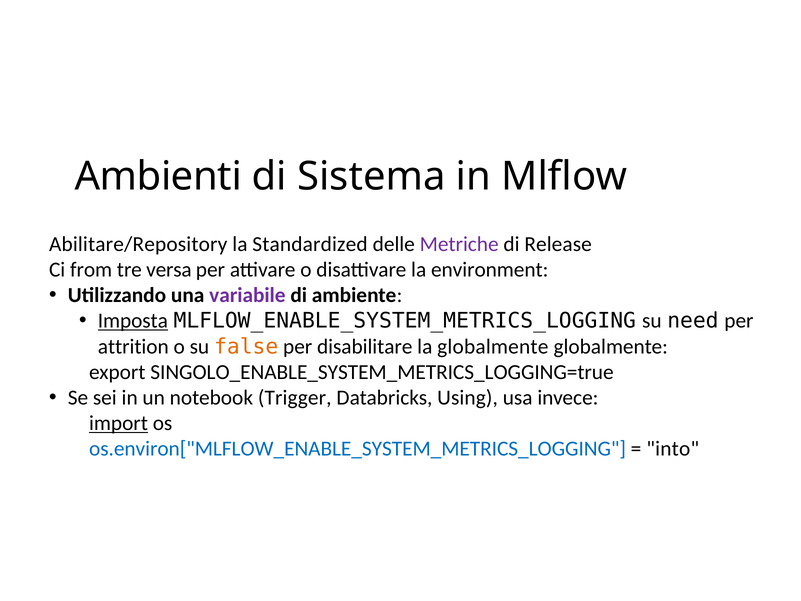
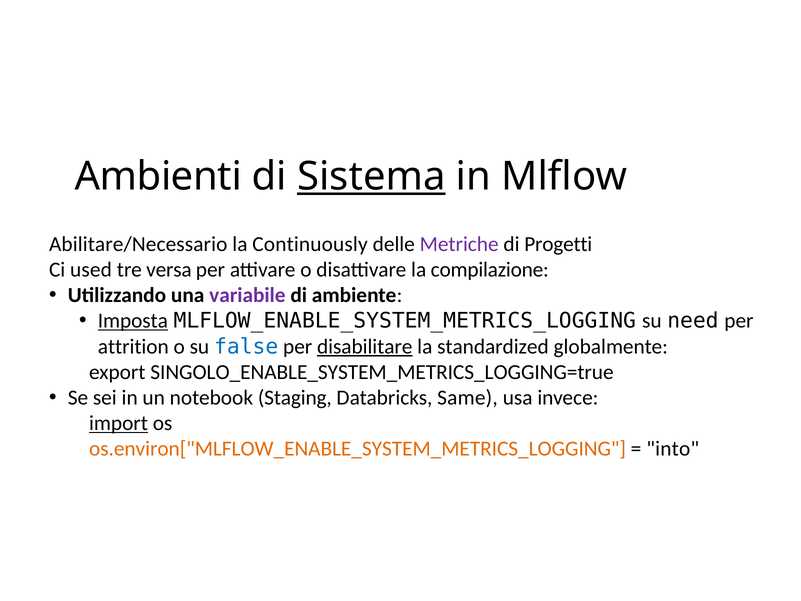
Sistema underline: none -> present
Abilitare/Repository: Abilitare/Repository -> Abilitare/Necessario
Standardized: Standardized -> Continuously
Release: Release -> Progetti
from: from -> used
environment: environment -> compilazione
false colour: orange -> blue
disabilitare underline: none -> present
la globalmente: globalmente -> standardized
Trigger: Trigger -> Staging
Using: Using -> Same
os.environ["MLFLOW_ENABLE_SYSTEM_METRICS_LOGGING colour: blue -> orange
